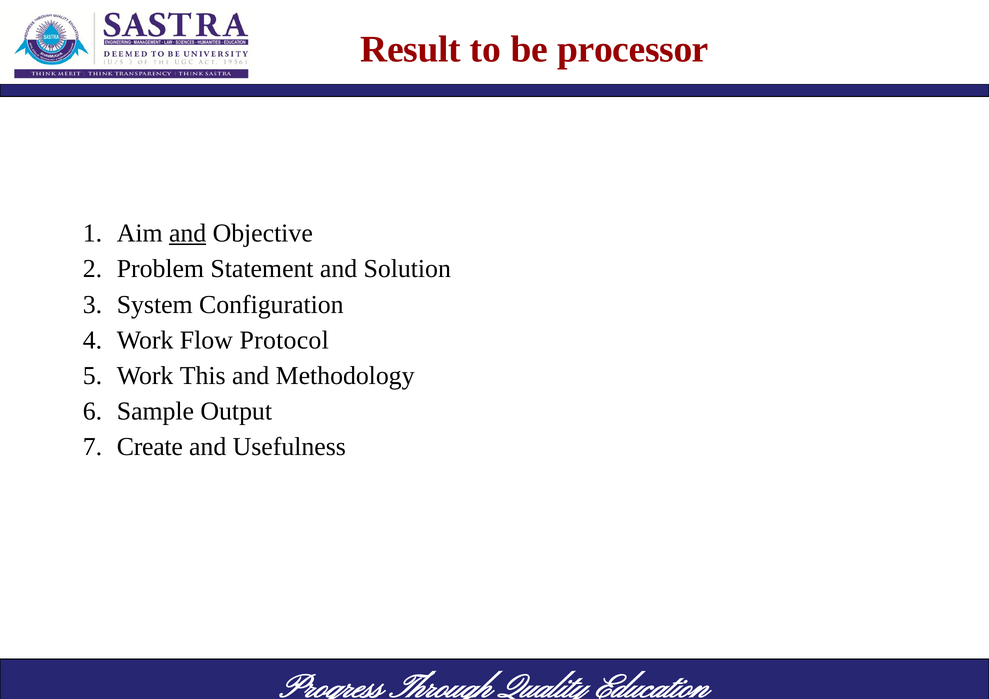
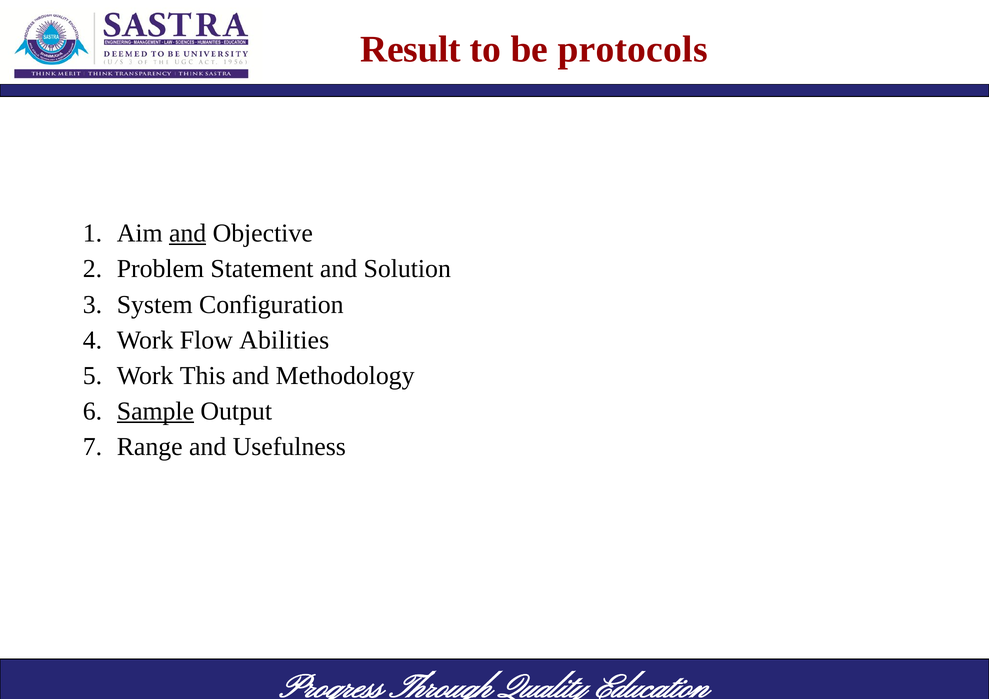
processor: processor -> protocols
Protocol: Protocol -> Abilities
Sample underline: none -> present
Create: Create -> Range
